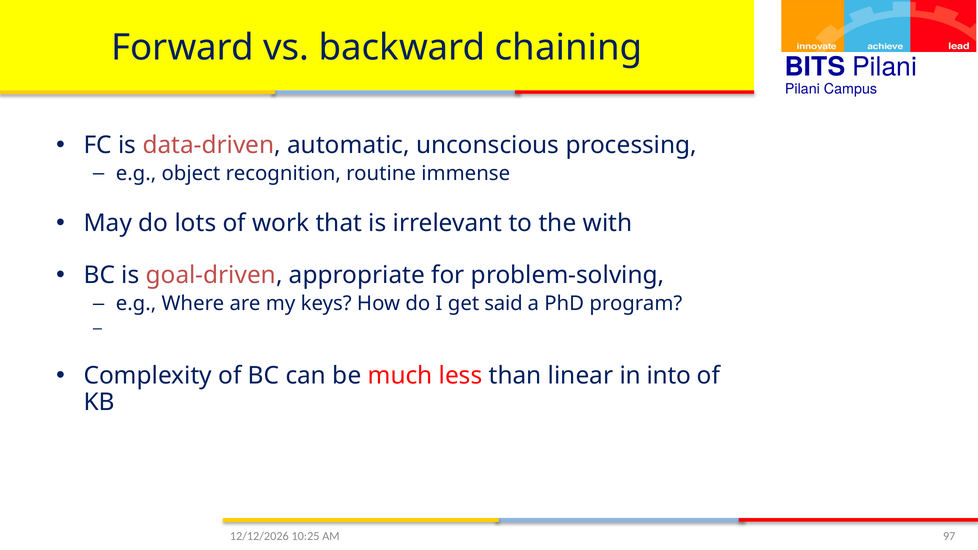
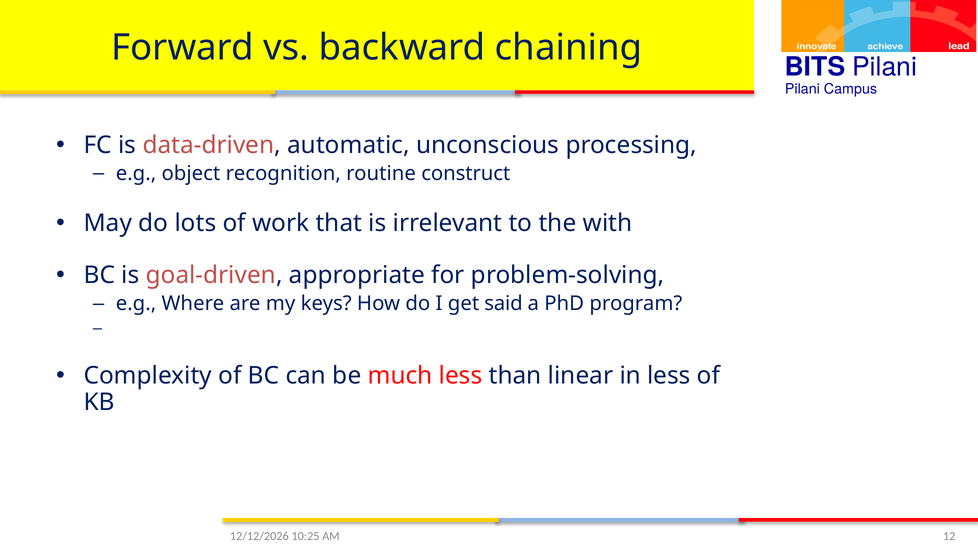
immense: immense -> construct
in into: into -> less
97: 97 -> 12
